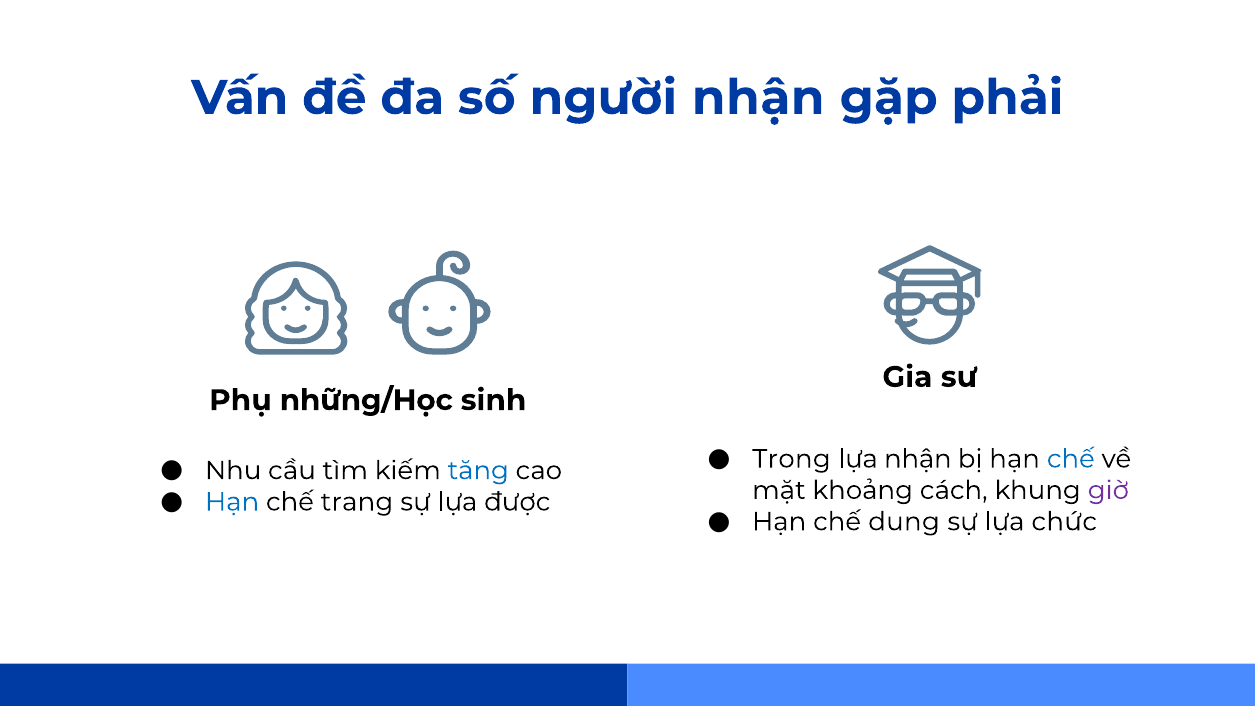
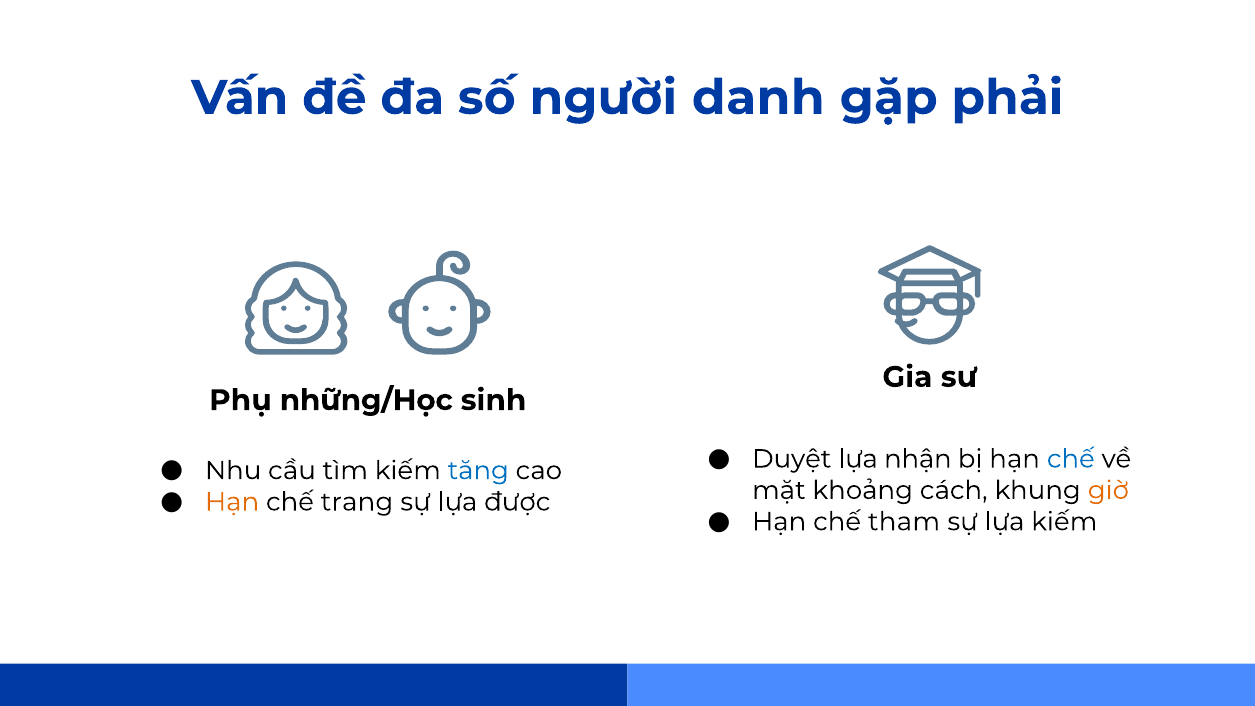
người nhận: nhận -> danh
Trong: Trong -> Duyệt
giờ colour: purple -> orange
Hạn at (232, 502) colour: blue -> orange
dung: dung -> tham
lựa chức: chức -> kiếm
